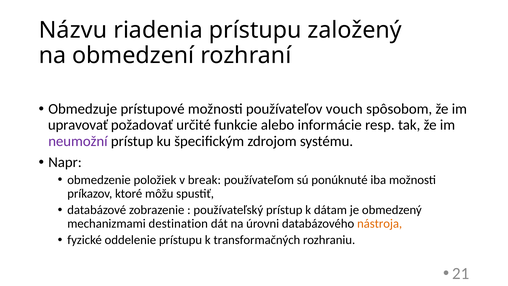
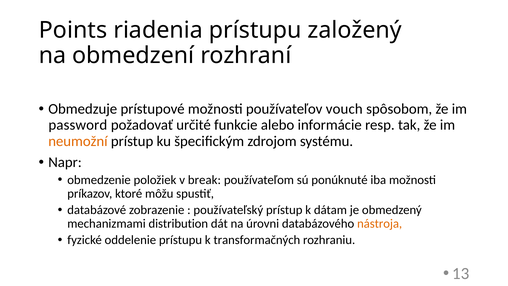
Názvu: Názvu -> Points
upravovať: upravovať -> password
neumožní colour: purple -> orange
destination: destination -> distribution
21: 21 -> 13
